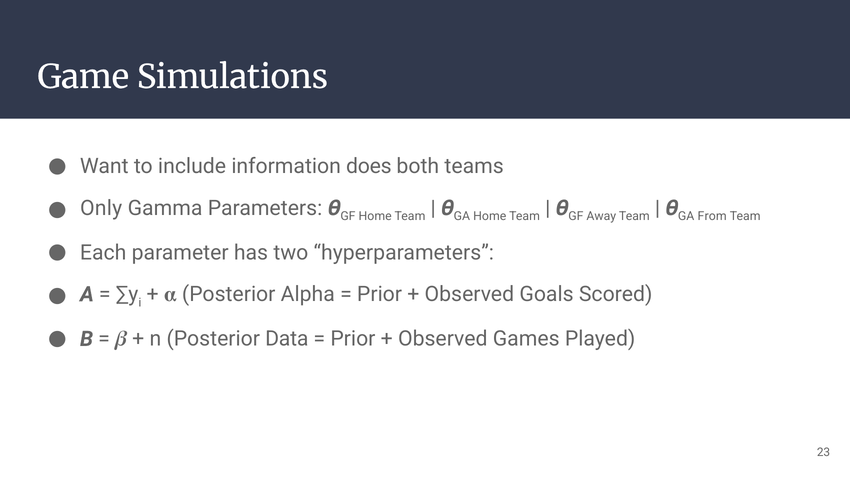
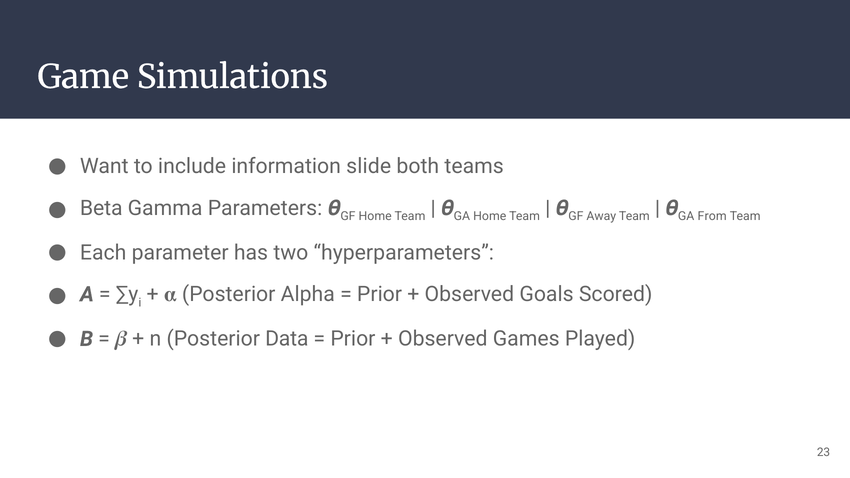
does: does -> slide
Only: Only -> Beta
